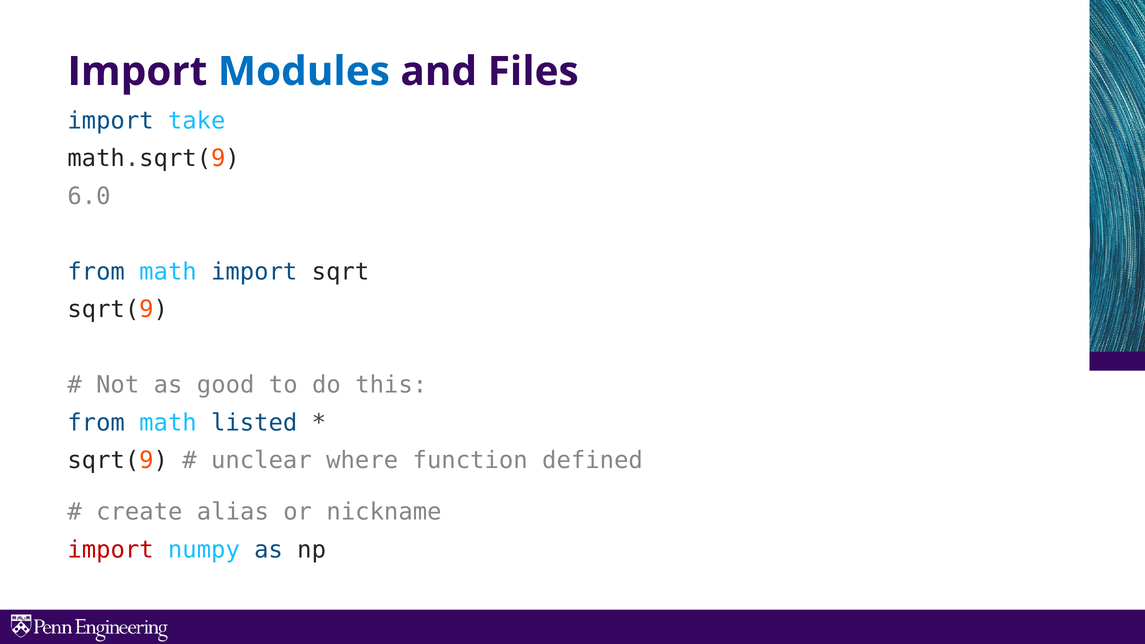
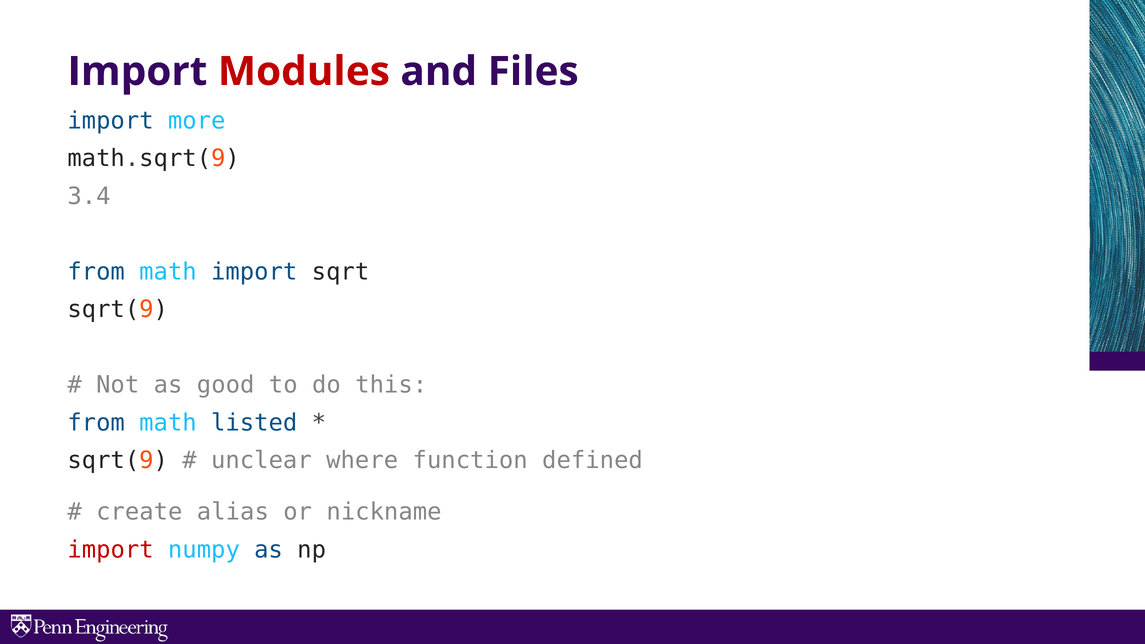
Modules colour: blue -> red
take: take -> more
6.0: 6.0 -> 3.4
